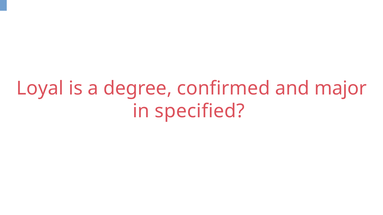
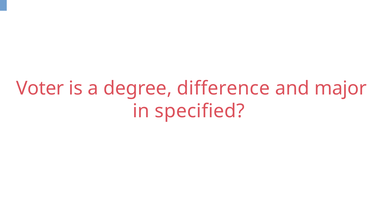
Loyal: Loyal -> Voter
confirmed: confirmed -> difference
